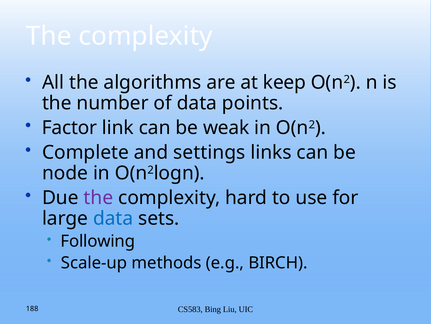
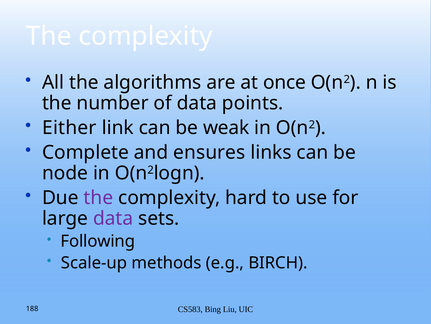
keep: keep -> once
Factor: Factor -> Either
settings: settings -> ensures
data at (113, 218) colour: blue -> purple
